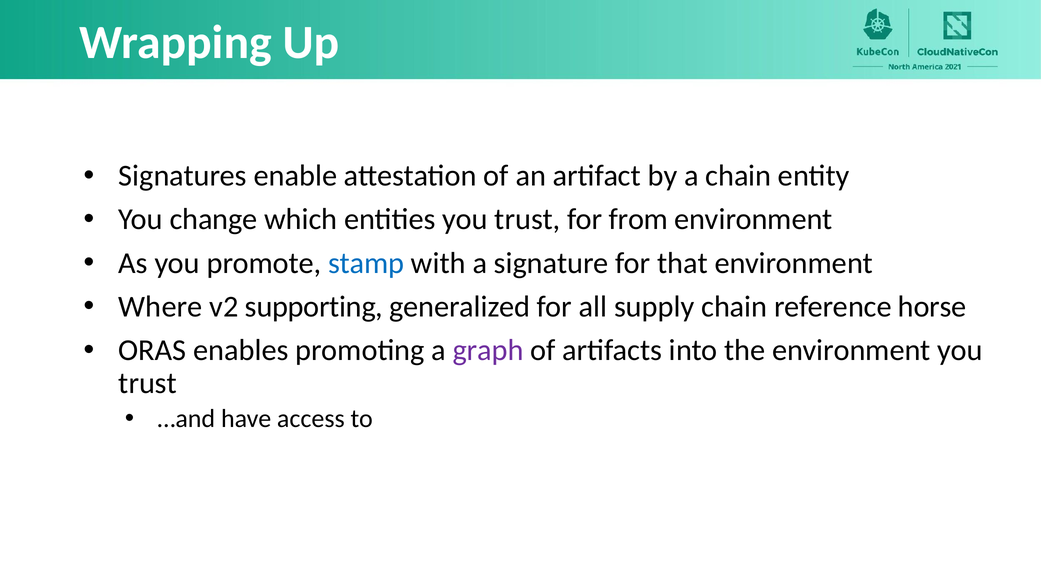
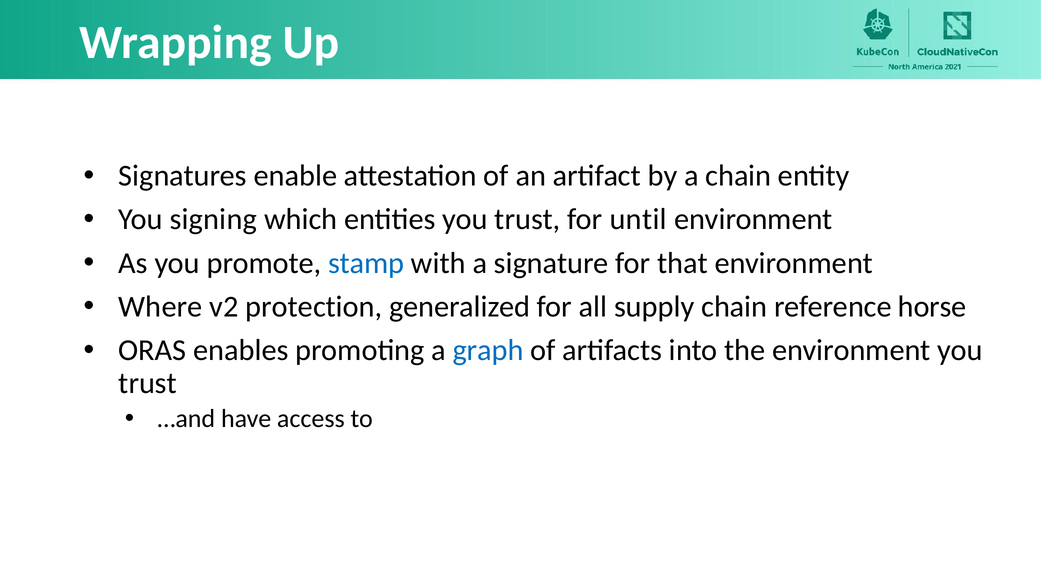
change: change -> signing
from: from -> until
supporting: supporting -> protection
graph colour: purple -> blue
